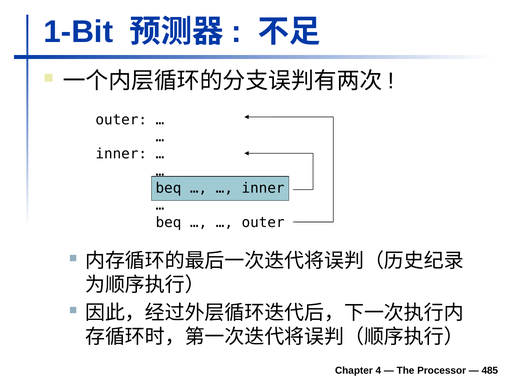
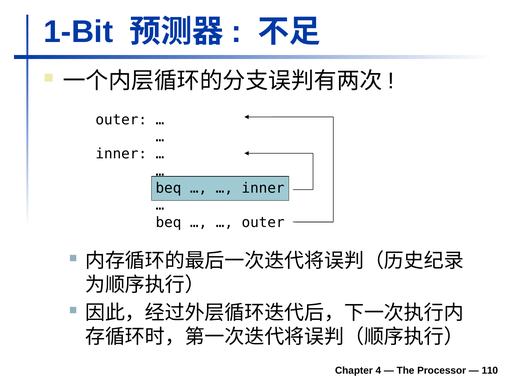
485: 485 -> 110
